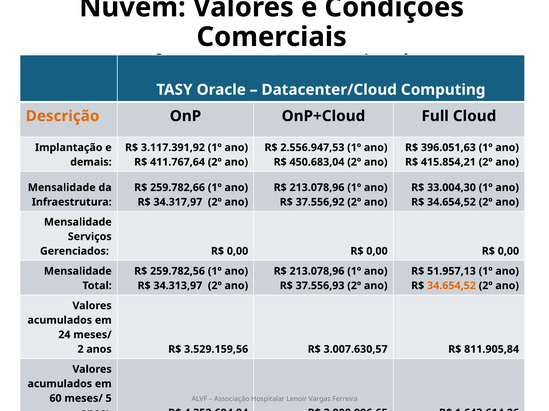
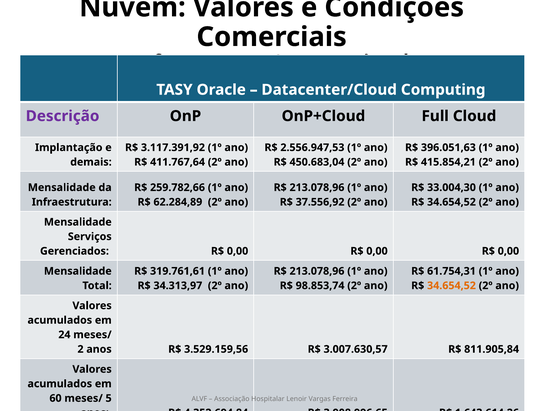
Descrição colour: orange -> purple
34.317,97: 34.317,97 -> 62.284,89
259.782,56: 259.782,56 -> 319.761,61
51.957,13: 51.957,13 -> 61.754,31
37.556,93: 37.556,93 -> 98.853,74
